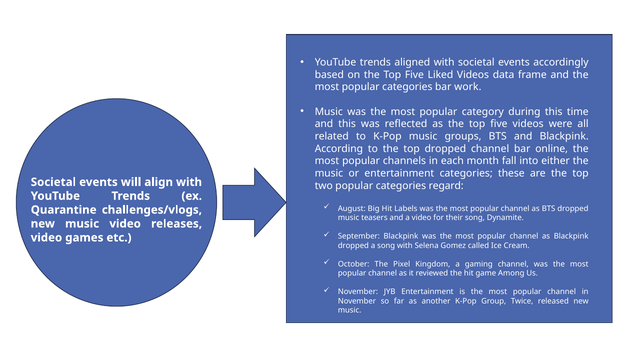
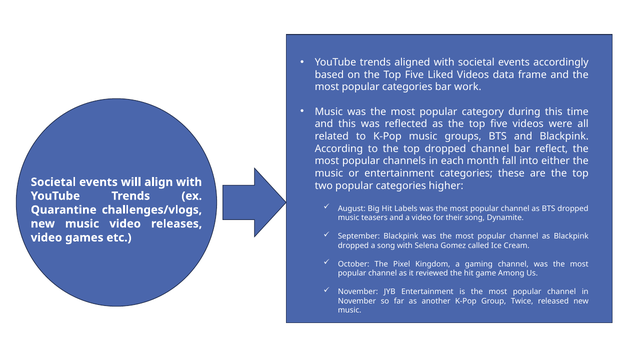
online: online -> reflect
regard: regard -> higher
